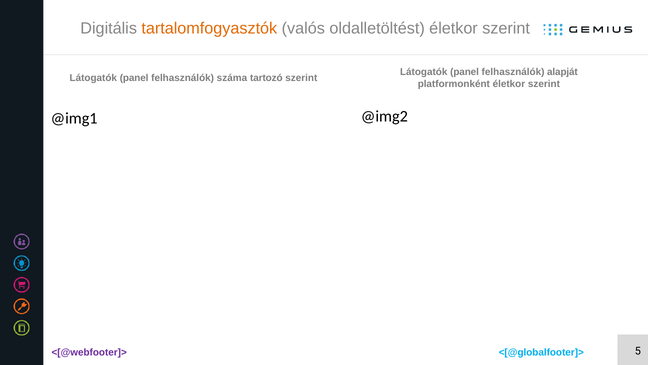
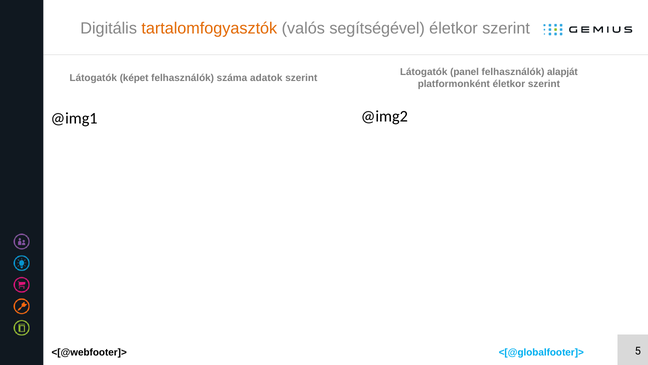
oldalletöltést: oldalletöltést -> segítségével
panel at (134, 78): panel -> képet
tartozó: tartozó -> adatok
<[@webfooter]> colour: purple -> black
